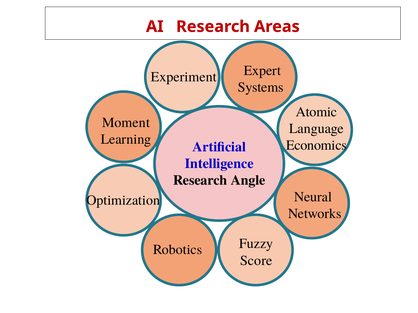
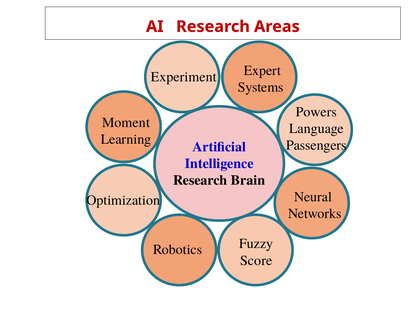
Atomic: Atomic -> Powers
Economics: Economics -> Passengers
Angle: Angle -> Brain
